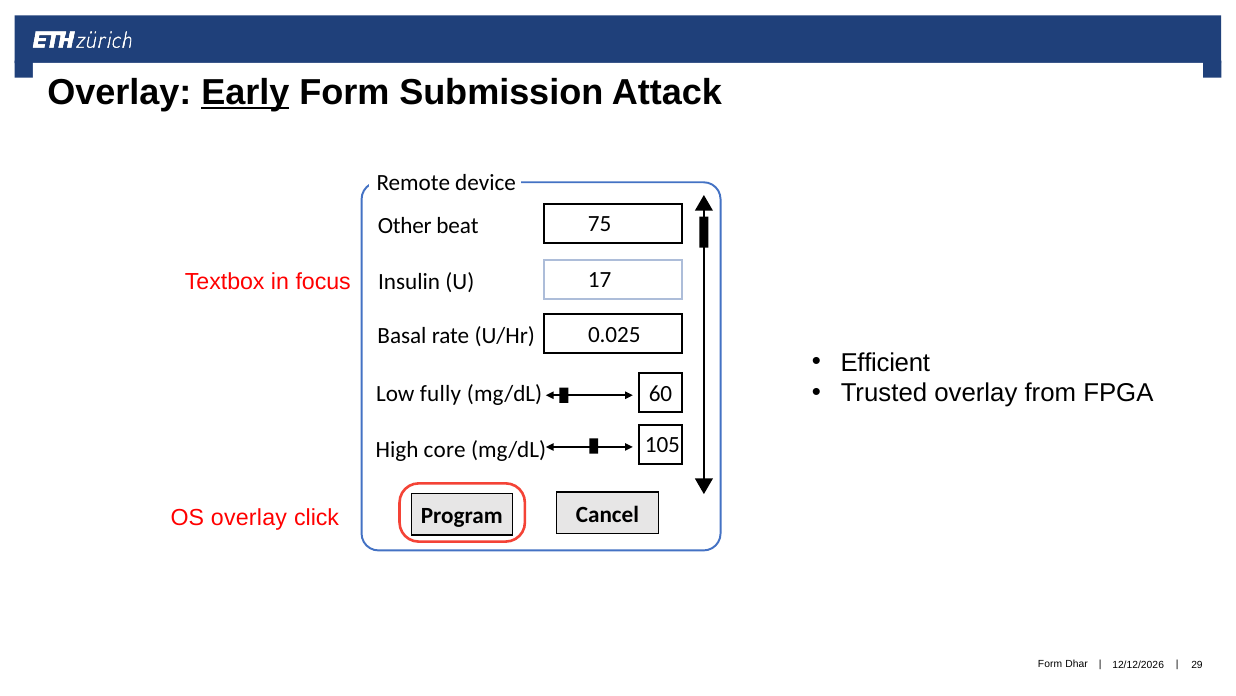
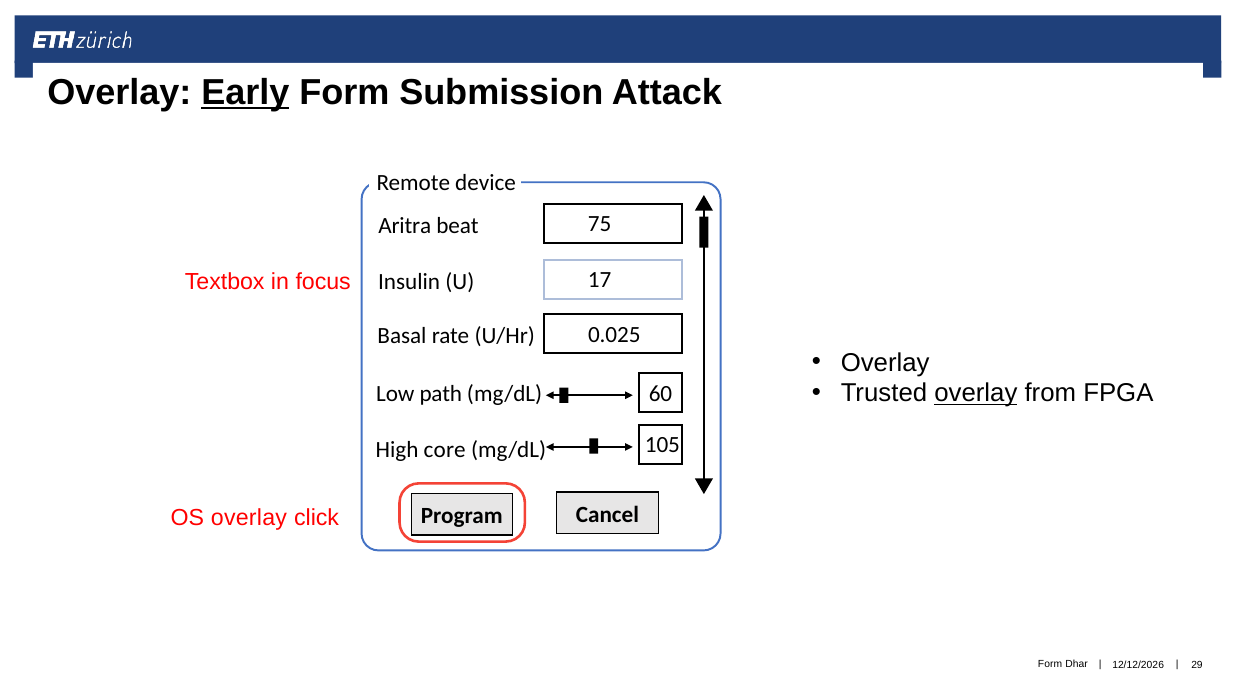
Other: Other -> Aritra
Efficient at (885, 362): Efficient -> Overlay
overlay at (976, 393) underline: none -> present
fully: fully -> path
